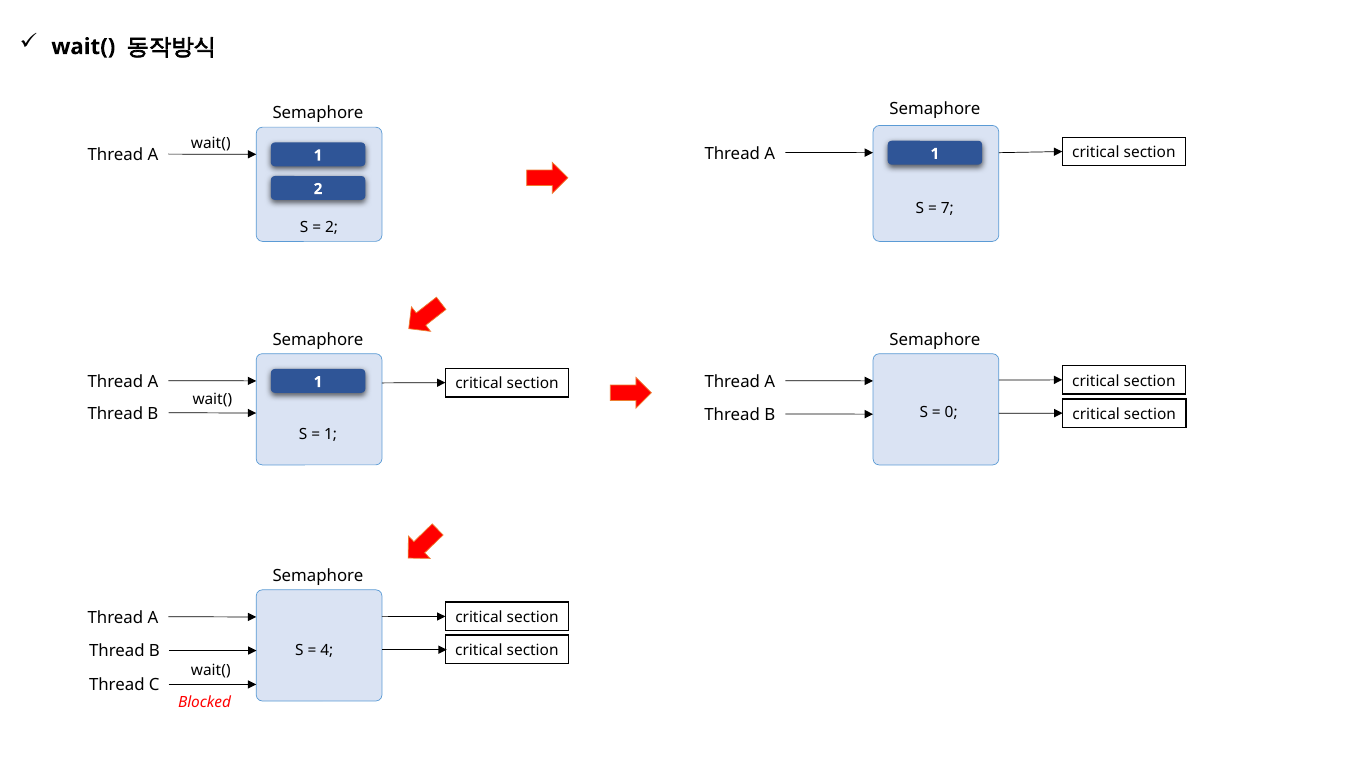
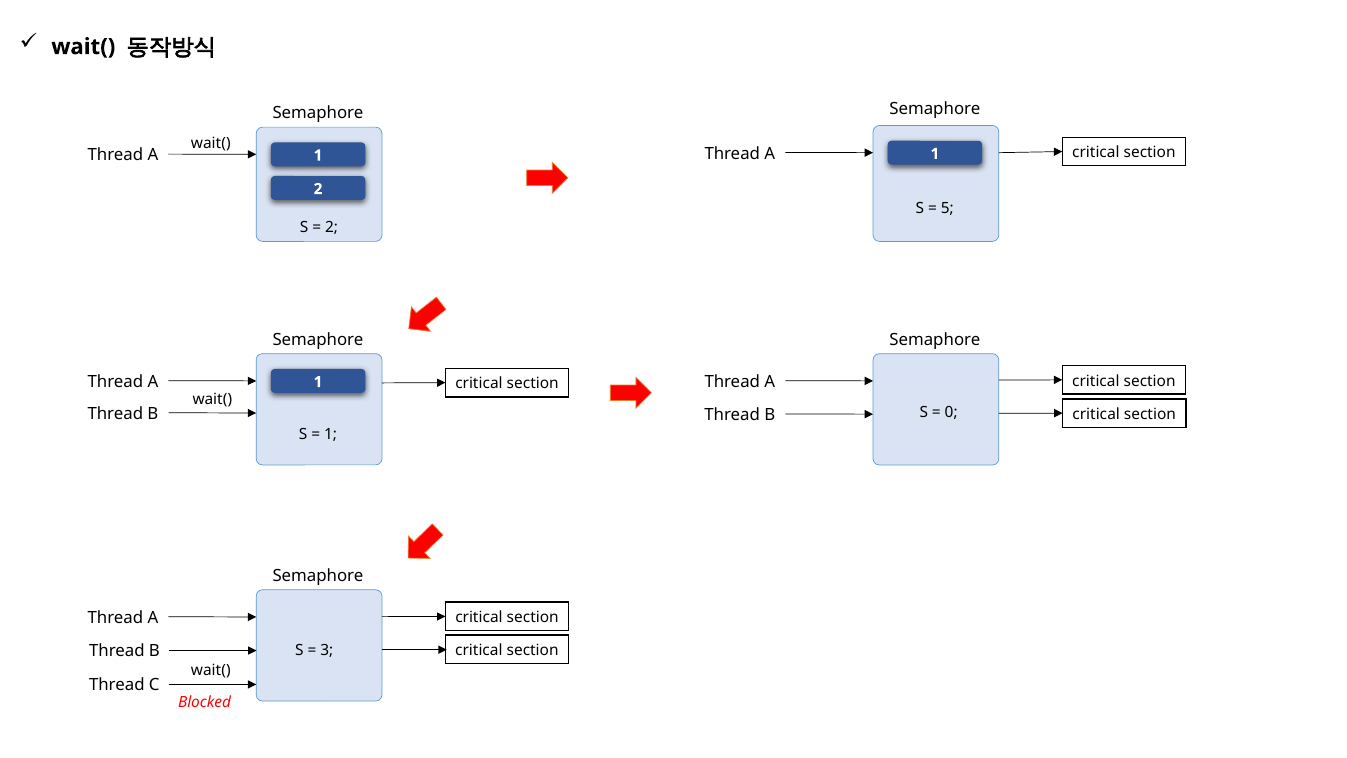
7: 7 -> 5
4: 4 -> 3
